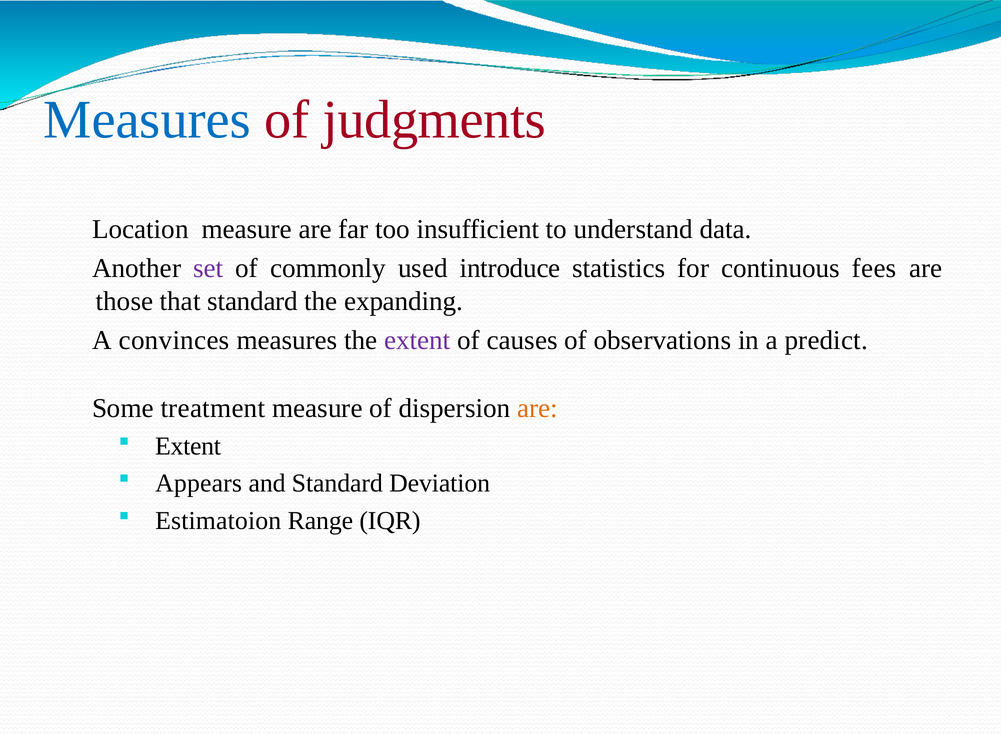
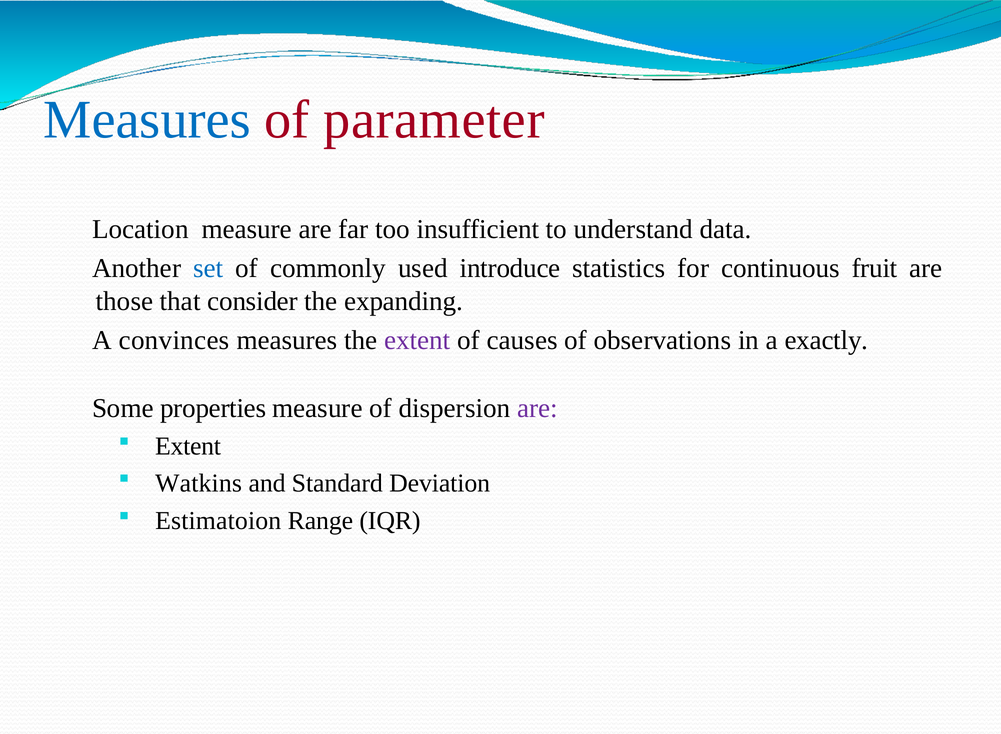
judgments: judgments -> parameter
set colour: purple -> blue
fees: fees -> fruit
that standard: standard -> consider
predict: predict -> exactly
treatment: treatment -> properties
are at (537, 408) colour: orange -> purple
Appears: Appears -> Watkins
